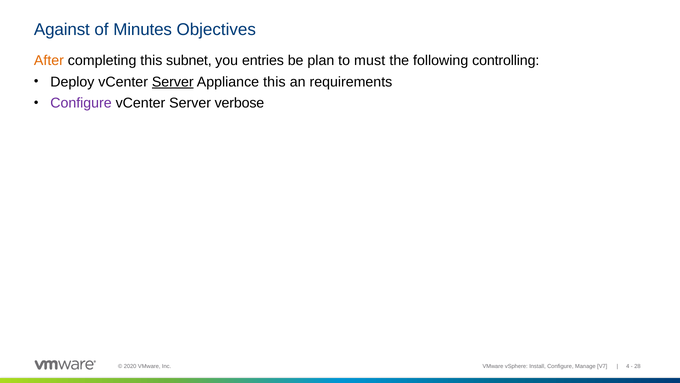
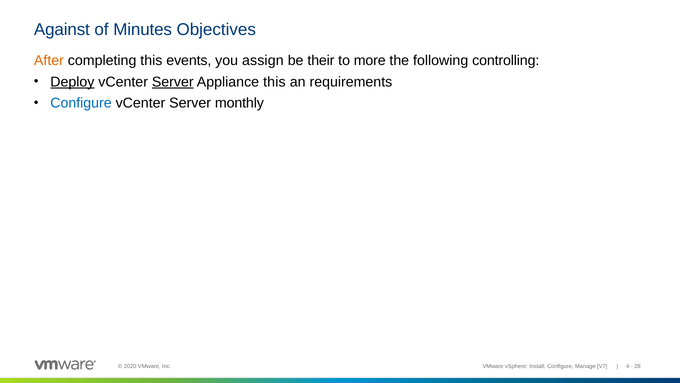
subnet: subnet -> events
entries: entries -> assign
plan: plan -> their
must: must -> more
Deploy underline: none -> present
Configure at (81, 103) colour: purple -> blue
verbose: verbose -> monthly
